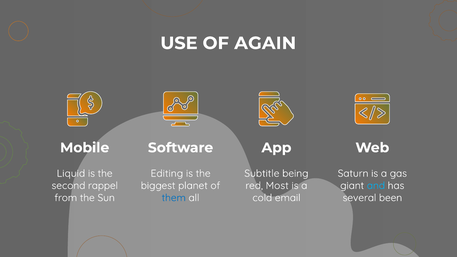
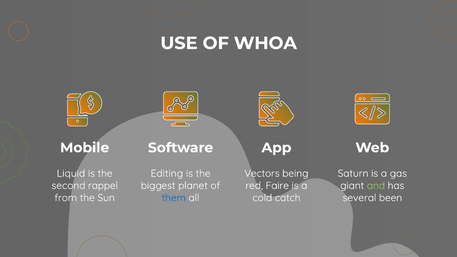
AGAIN: AGAIN -> WHOA
Subtitle: Subtitle -> Vectors
Most: Most -> Faire
and colour: light blue -> light green
email: email -> catch
